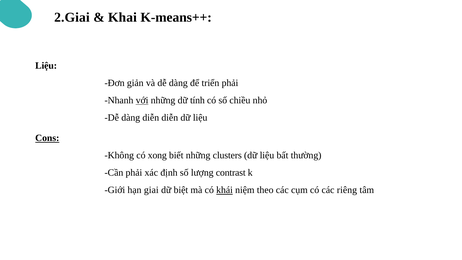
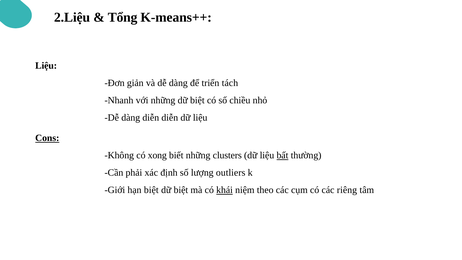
2.Giai: 2.Giai -> 2.Liệu
Khai: Khai -> Tổng
triển phải: phải -> tách
với underline: present -> none
những dữ tính: tính -> biệt
bất underline: none -> present
contrast: contrast -> outliers
hạn giai: giai -> biệt
